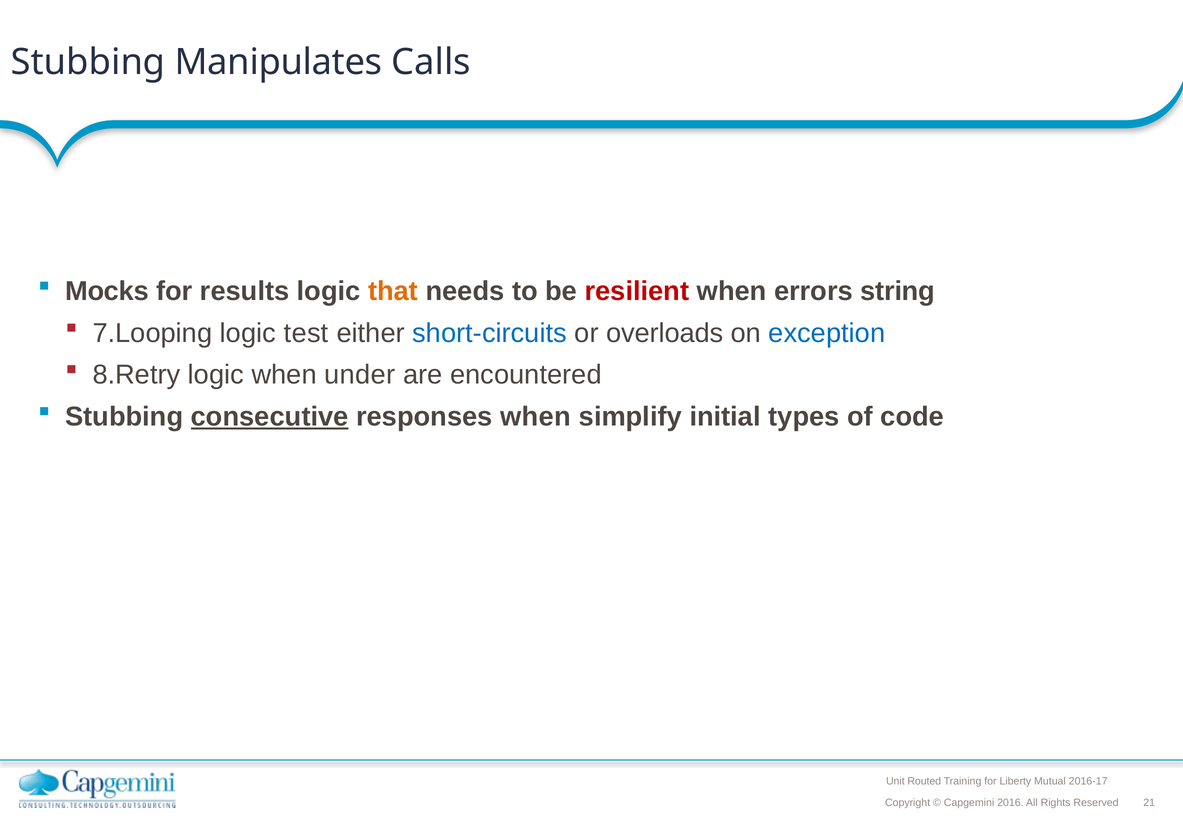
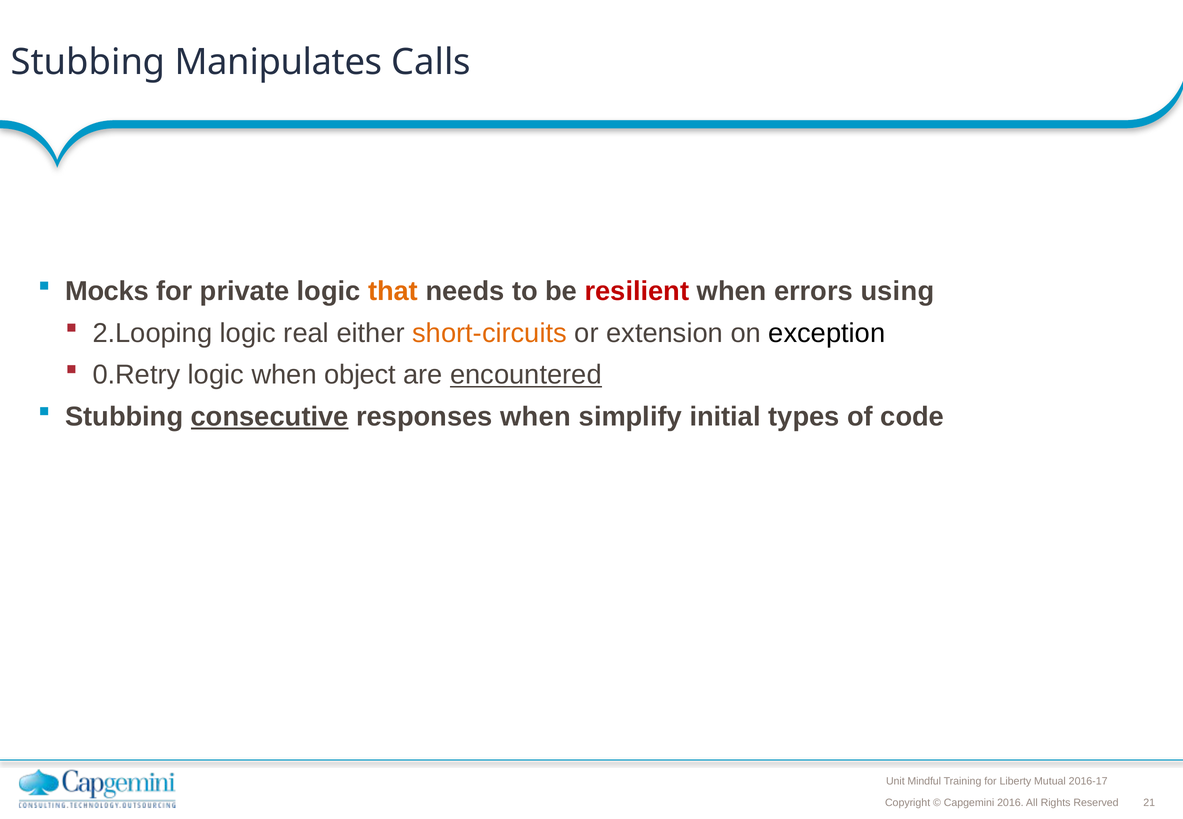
results: results -> private
string: string -> using
7.Looping: 7.Looping -> 2.Looping
test: test -> real
short-circuits colour: blue -> orange
overloads: overloads -> extension
exception colour: blue -> black
8.Retry: 8.Retry -> 0.Retry
under: under -> object
encountered underline: none -> present
Routed: Routed -> Mindful
